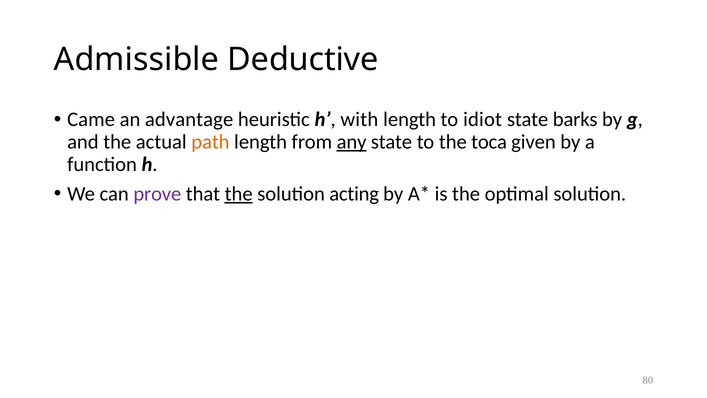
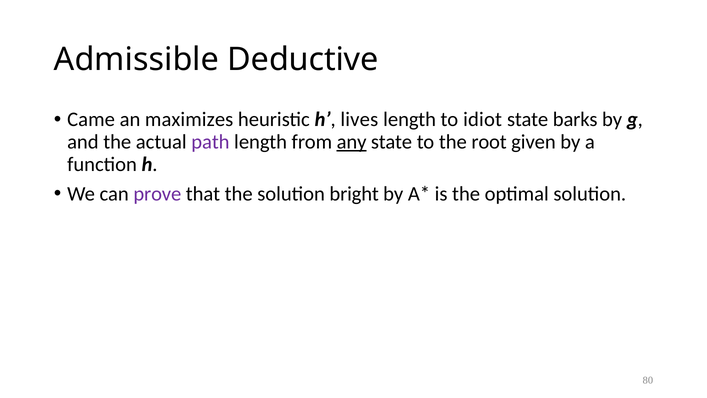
advantage: advantage -> maximizes
with: with -> lives
path colour: orange -> purple
toca: toca -> root
the at (239, 194) underline: present -> none
acting: acting -> bright
